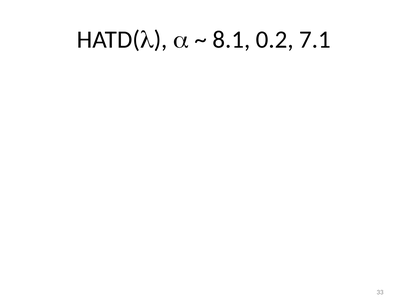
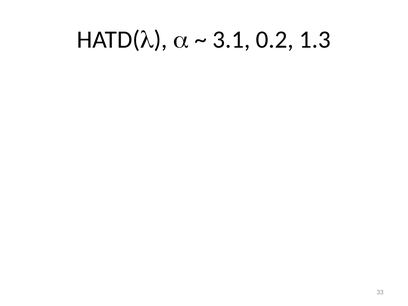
8.1: 8.1 -> 3.1
7.1: 7.1 -> 1.3
